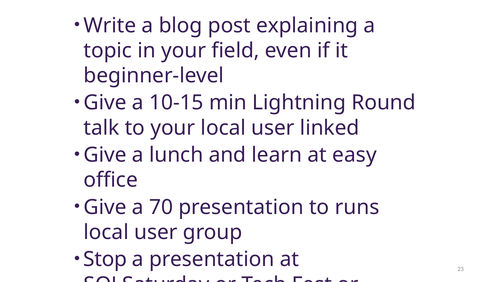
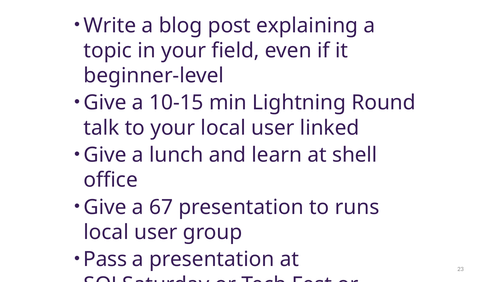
easy: easy -> shell
70: 70 -> 67
Stop: Stop -> Pass
